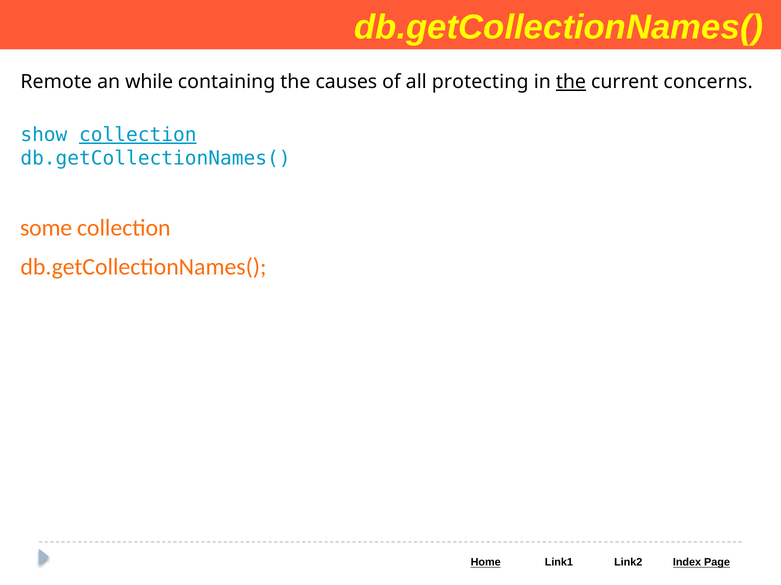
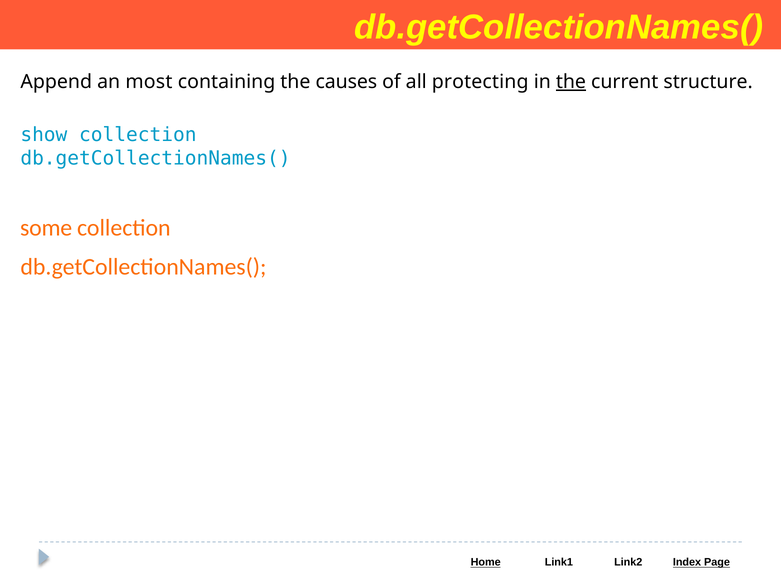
Remote: Remote -> Append
while: while -> most
concerns: concerns -> structure
collection at (138, 135) underline: present -> none
